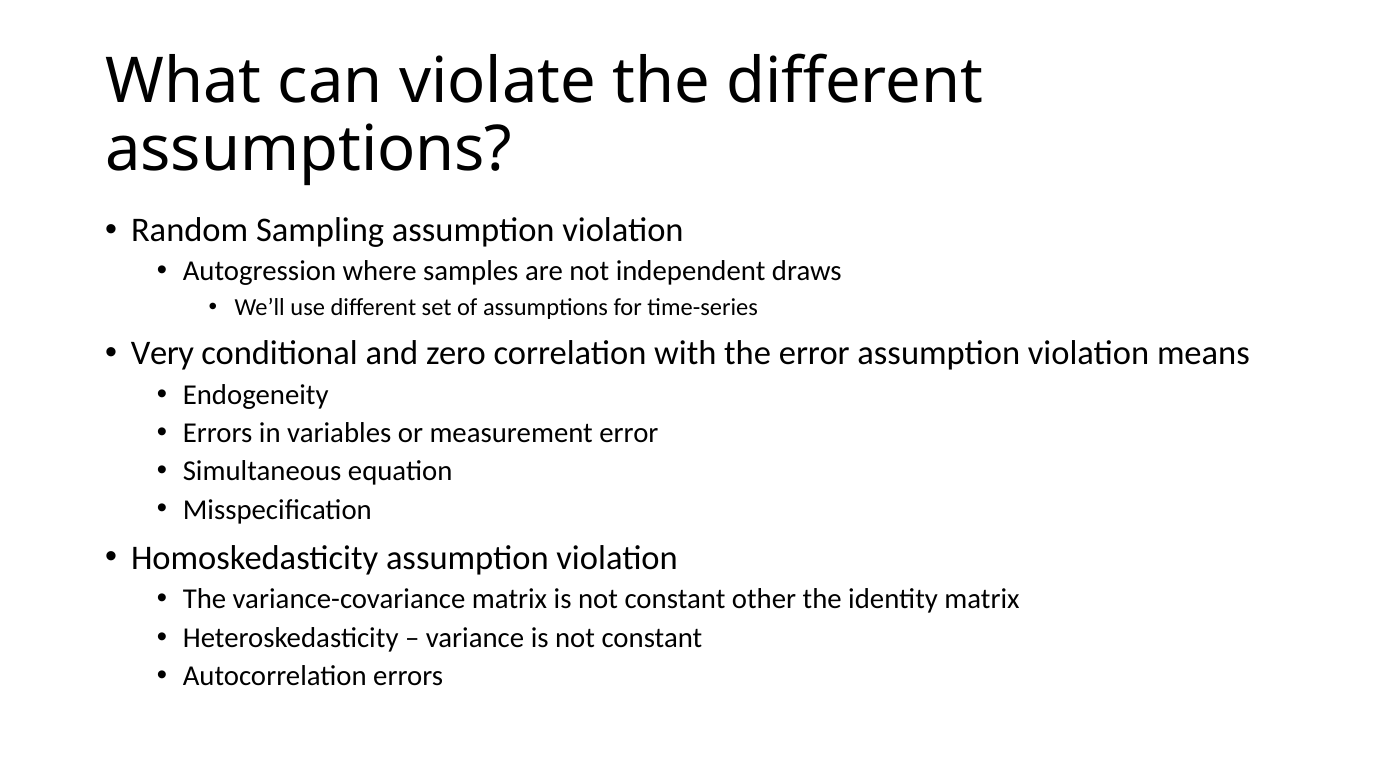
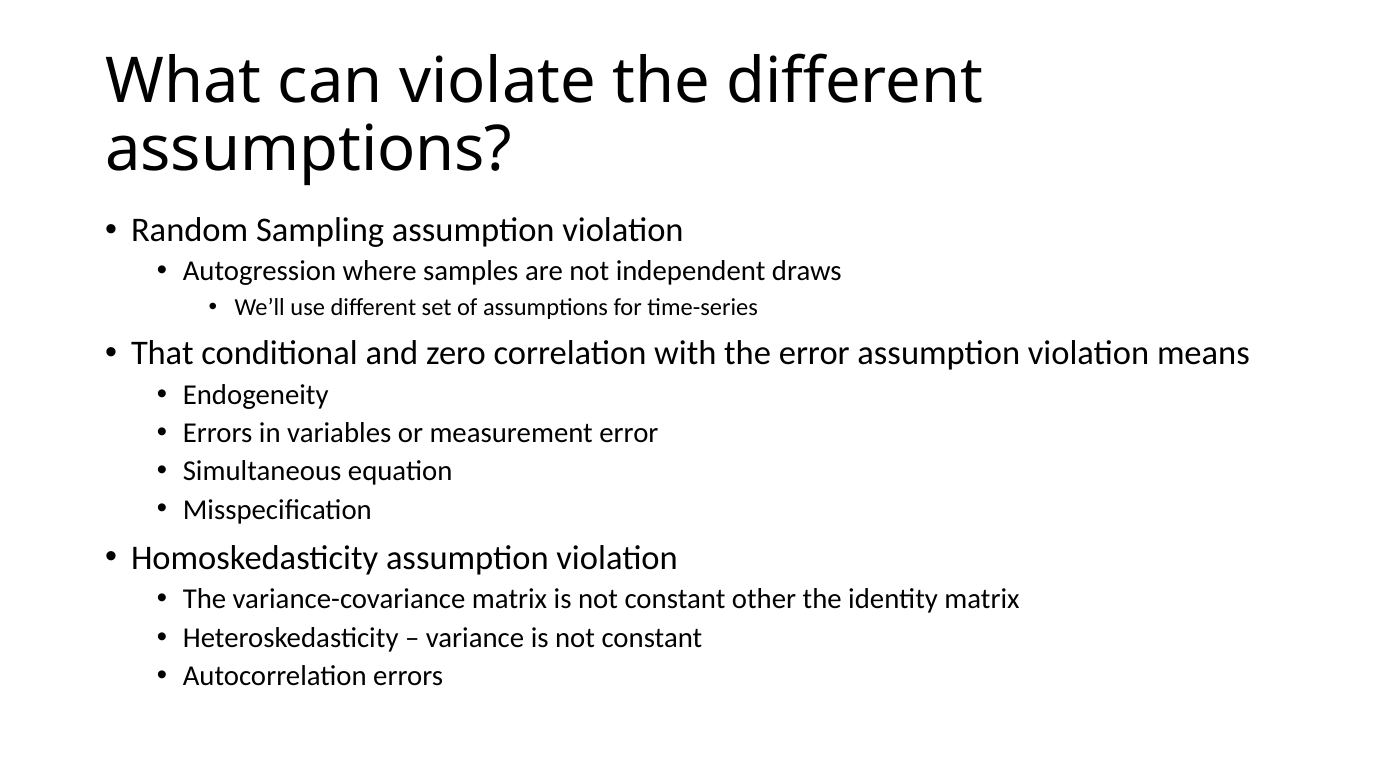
Very: Very -> That
